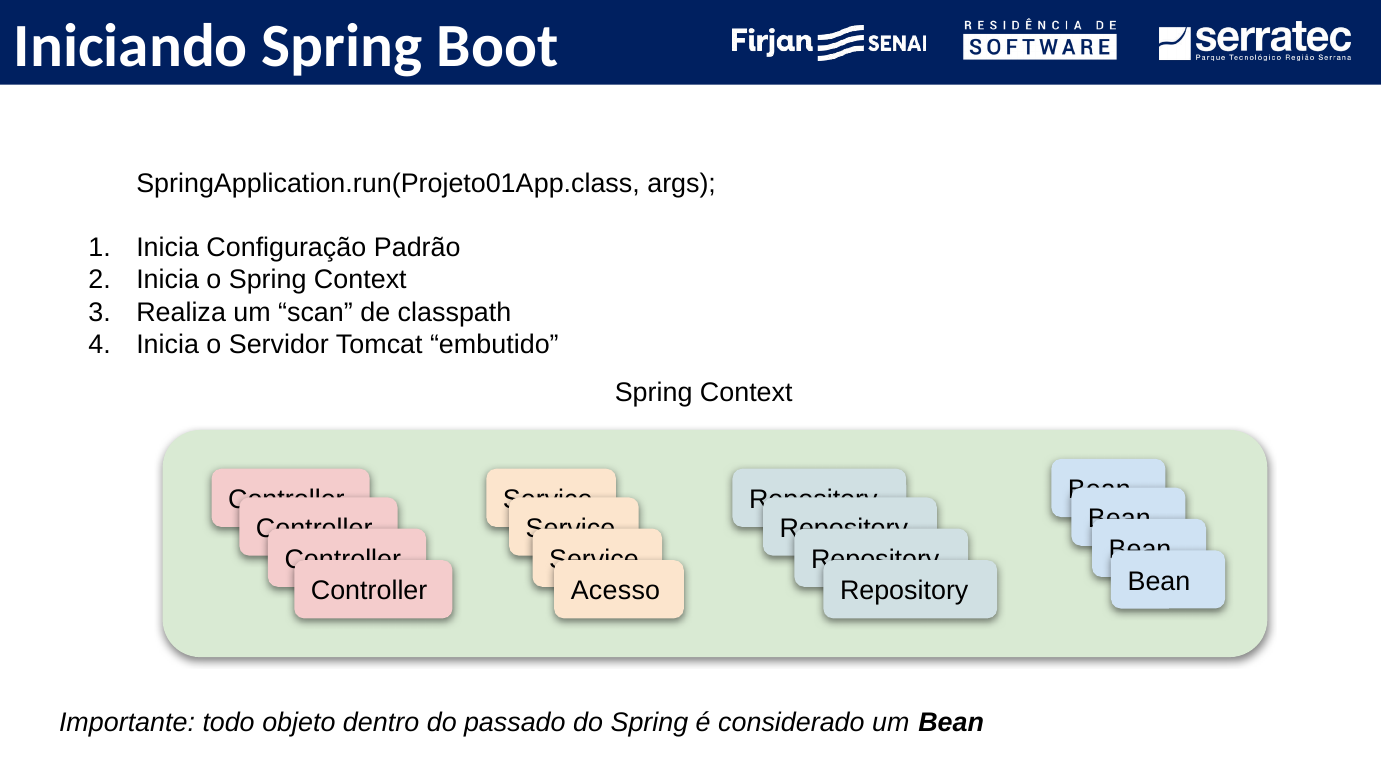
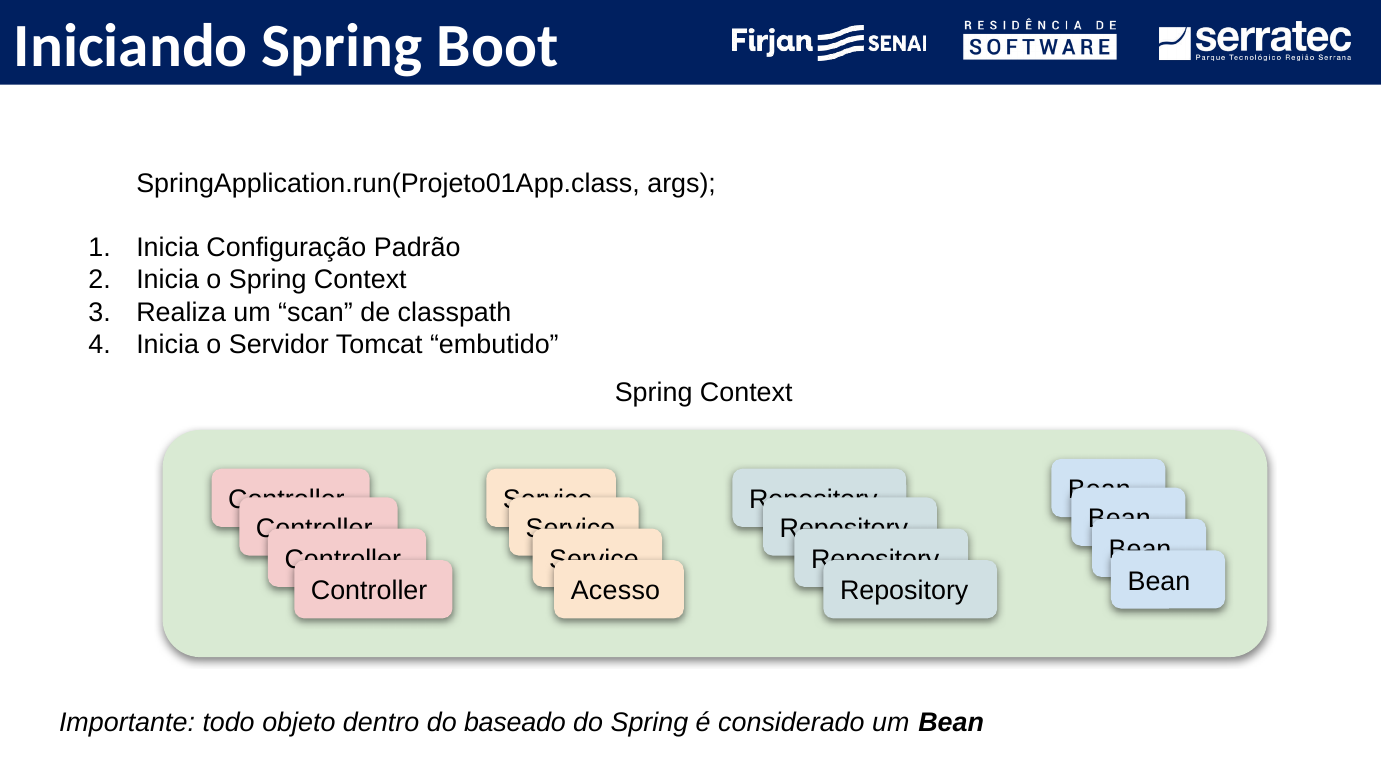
passado: passado -> baseado
